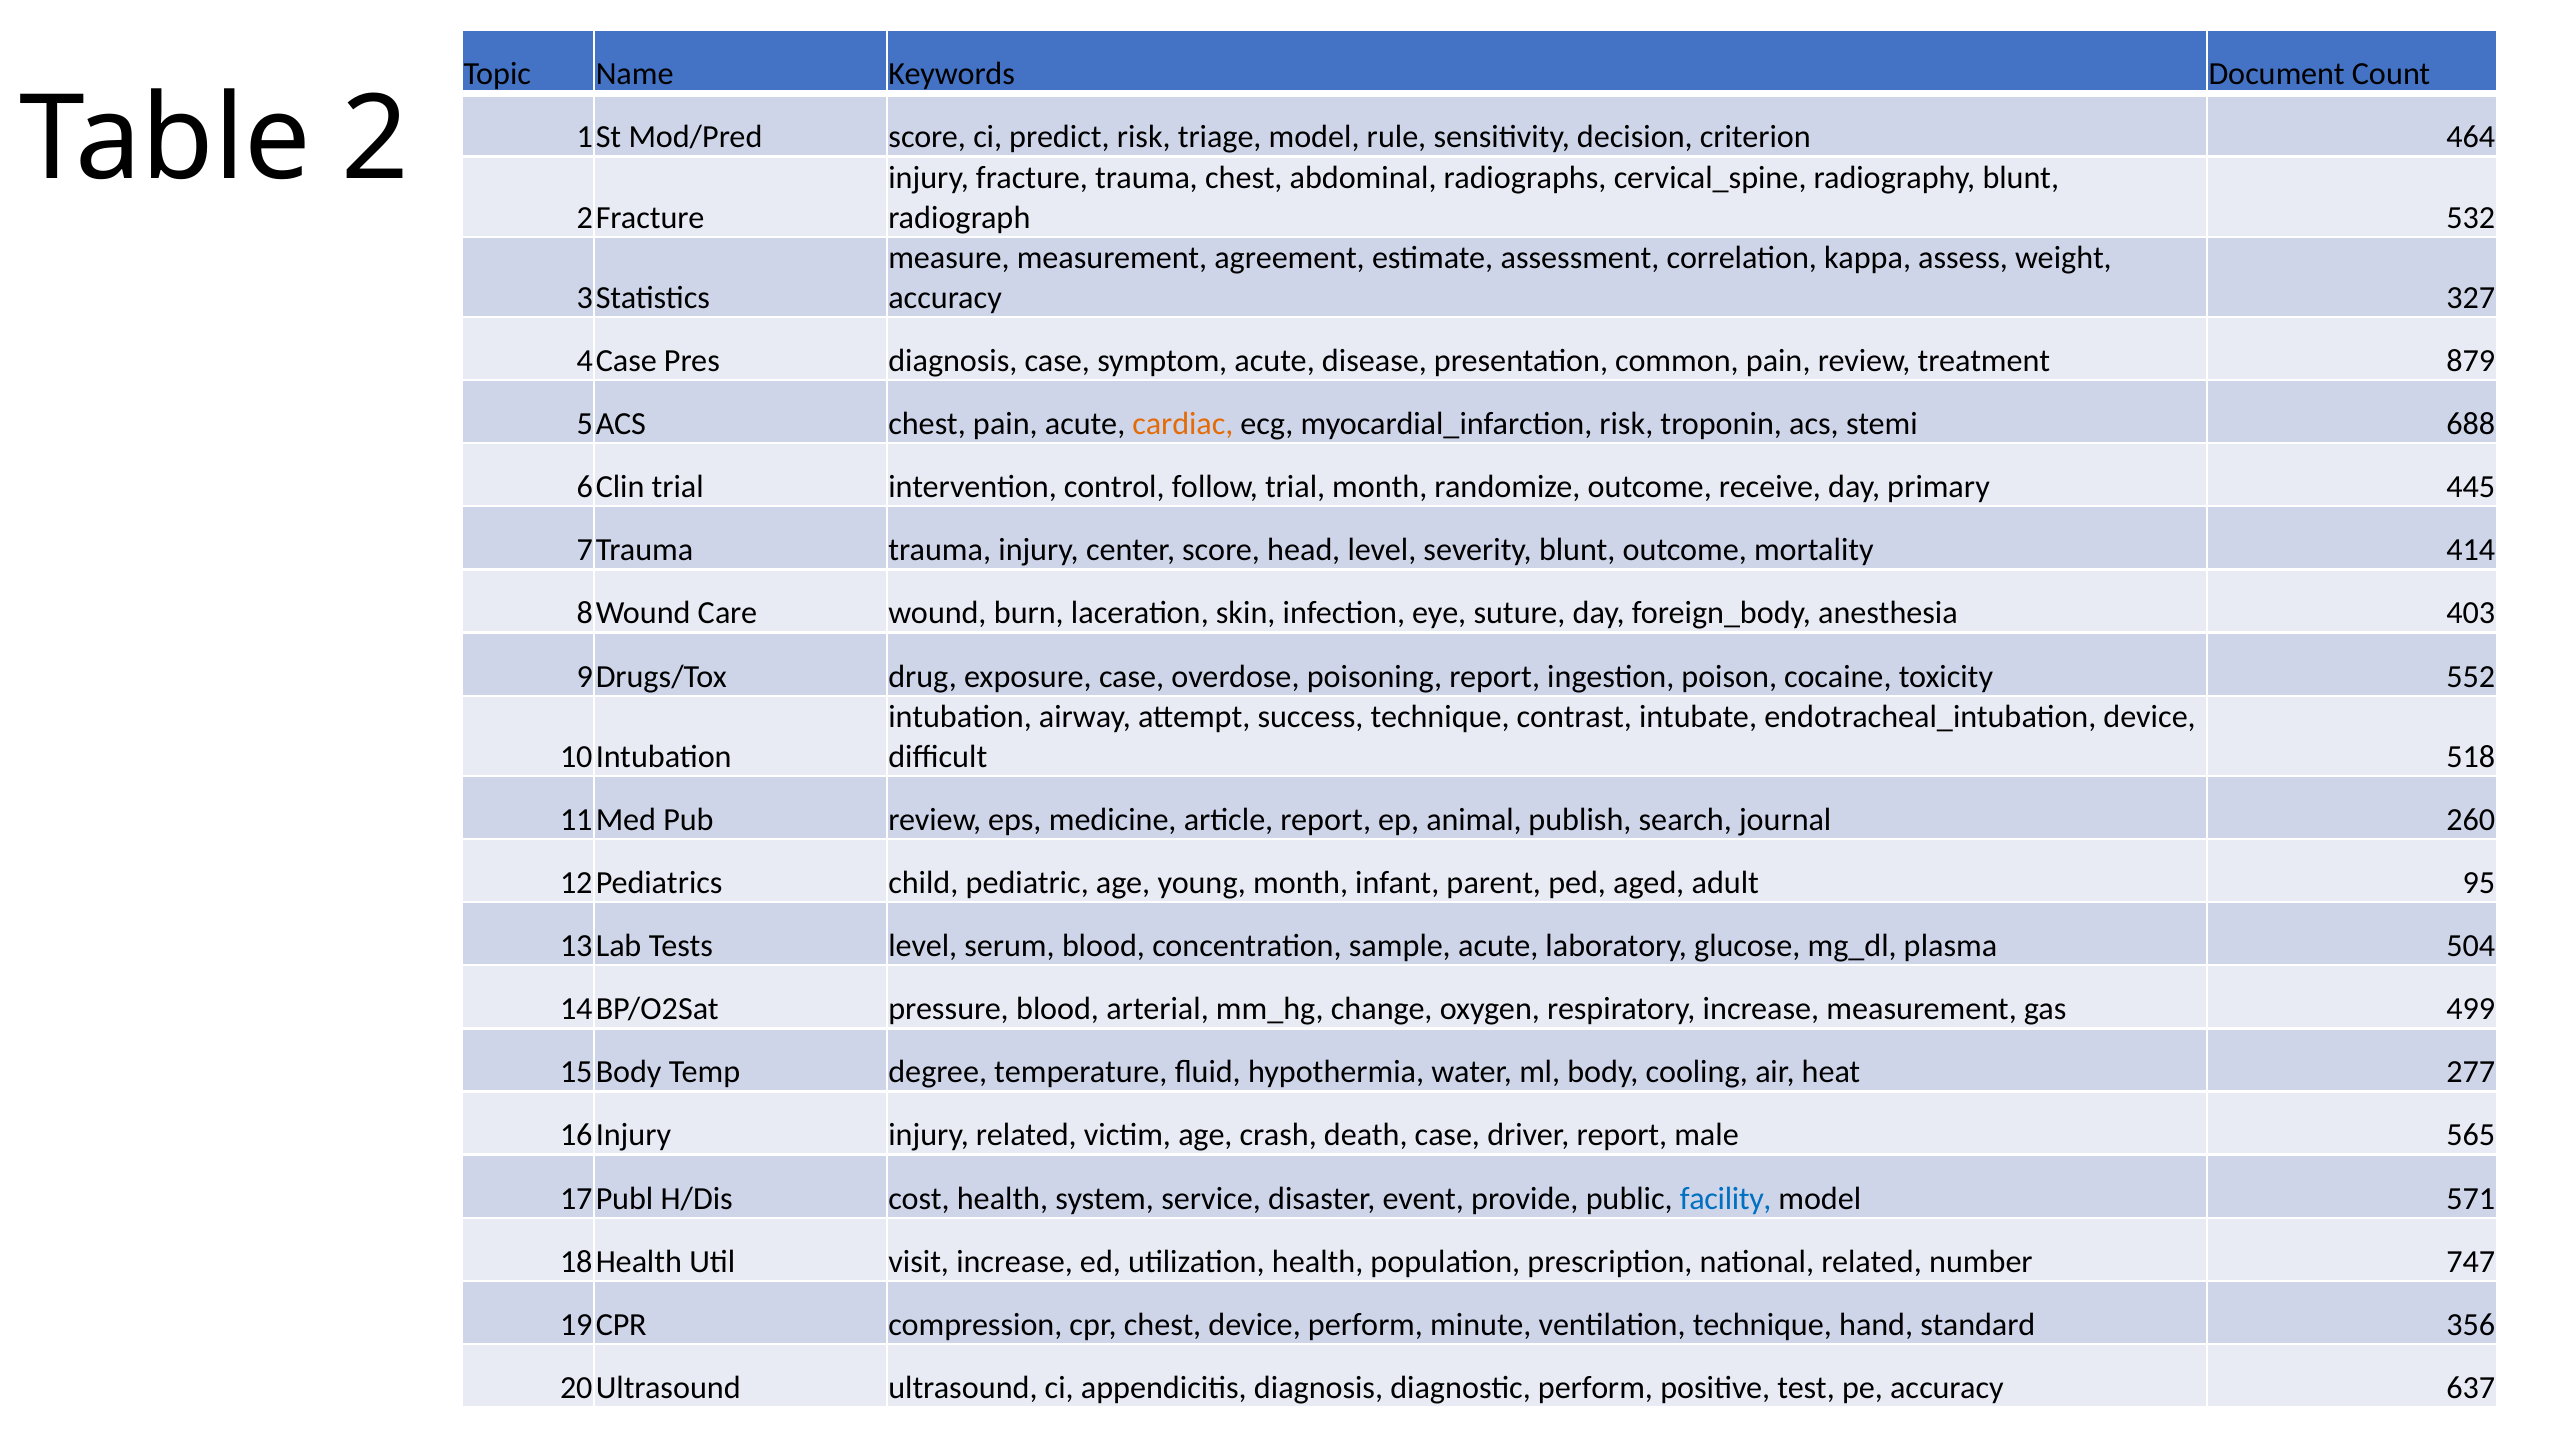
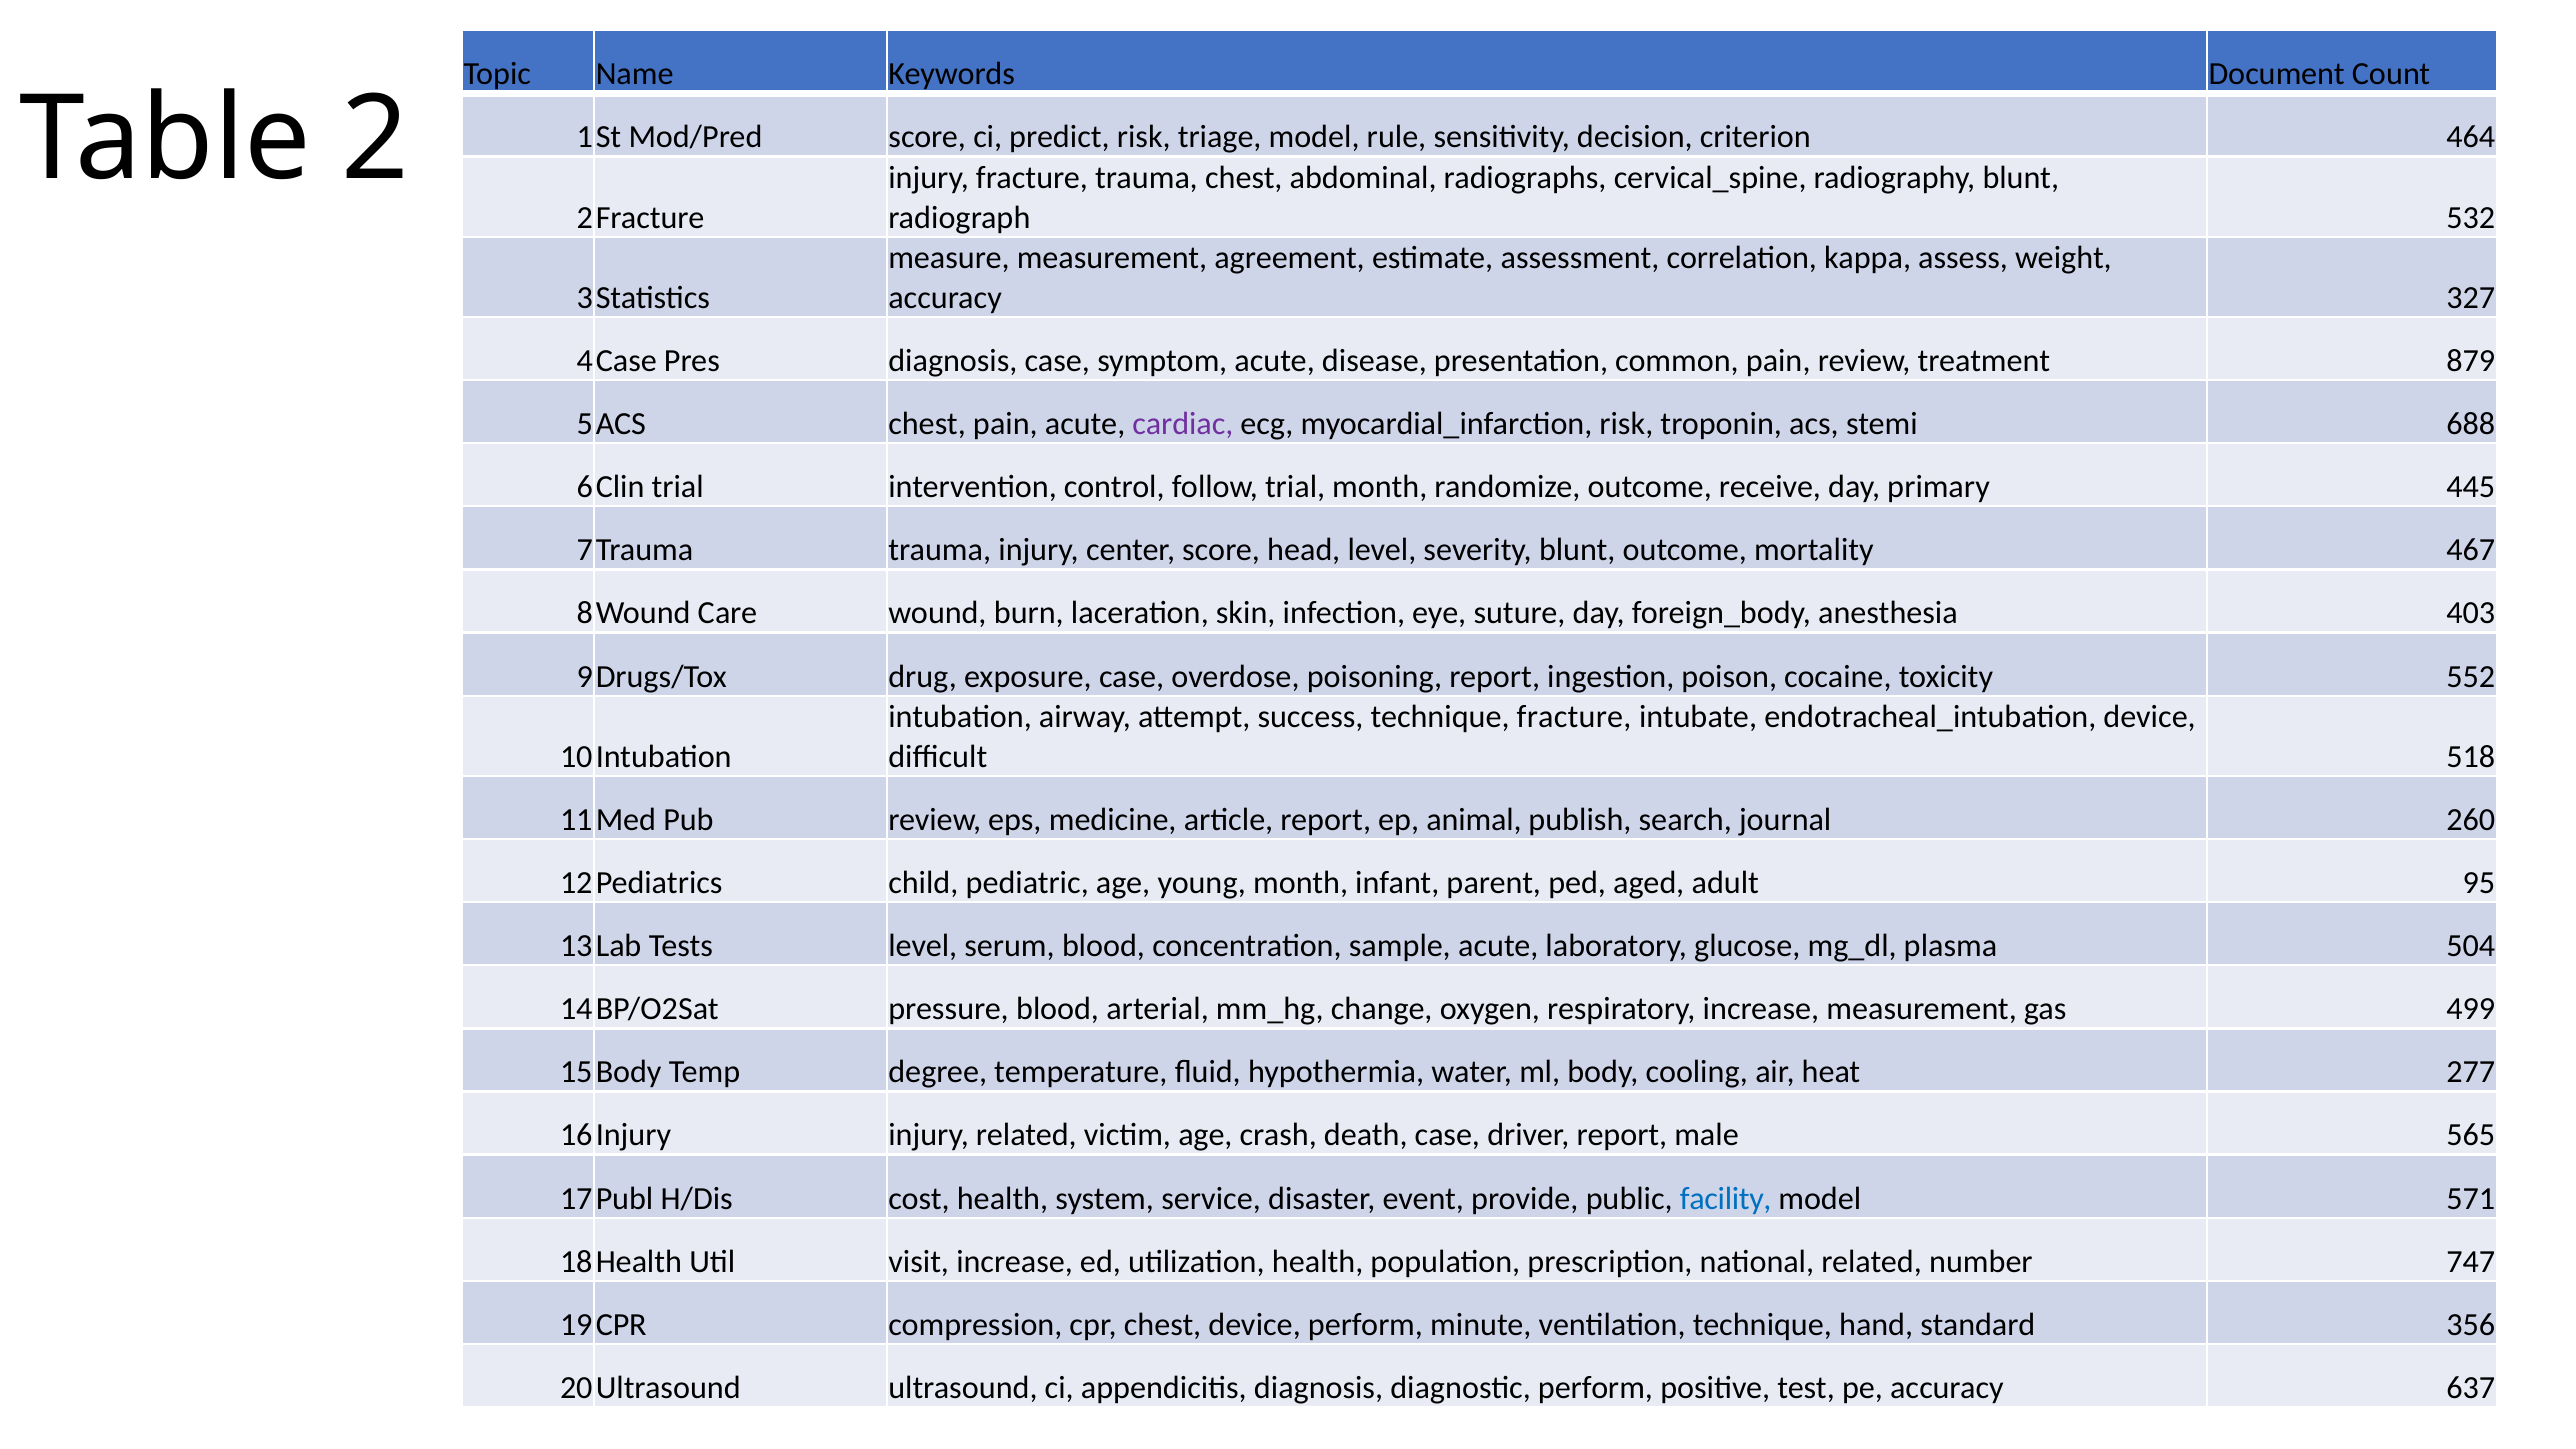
cardiac colour: orange -> purple
414: 414 -> 467
technique contrast: contrast -> fracture
